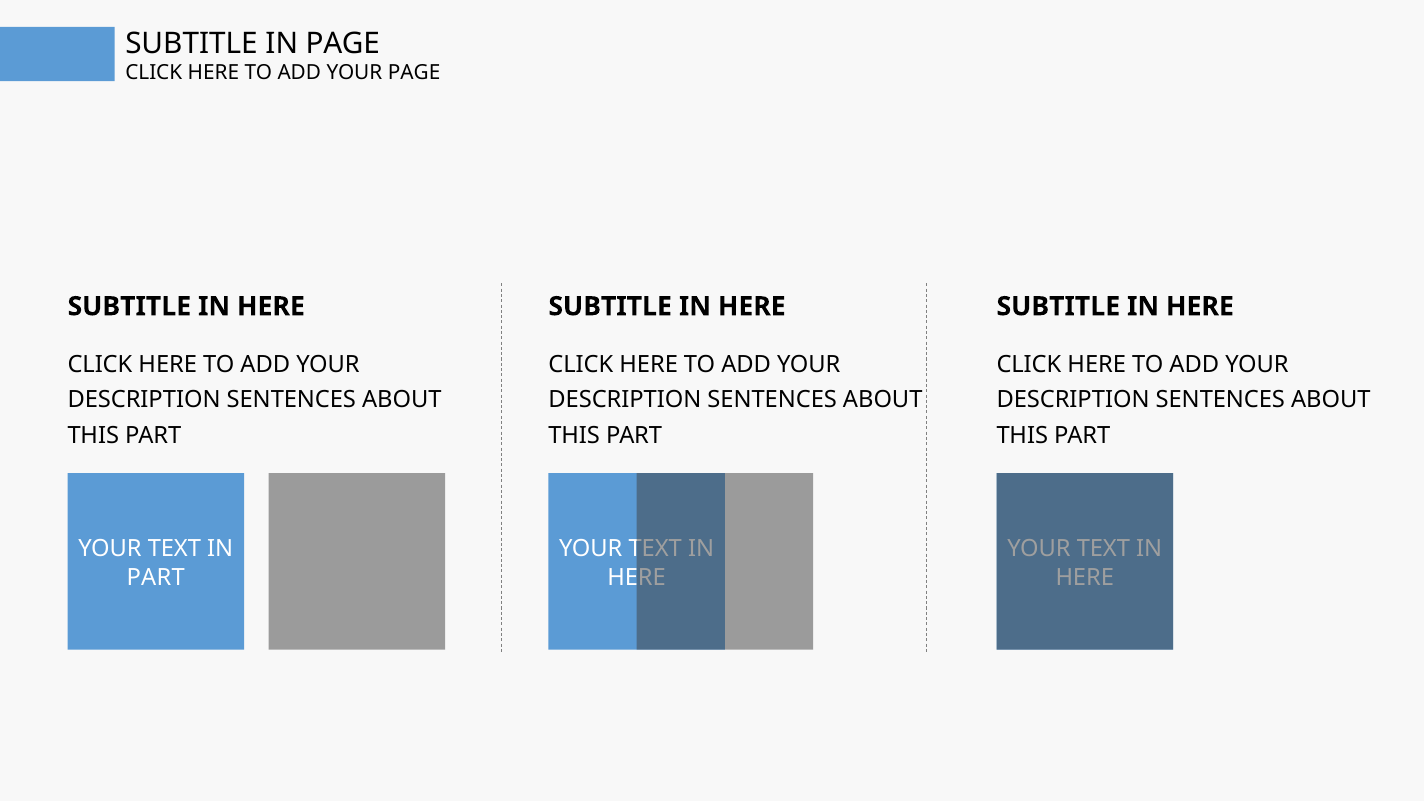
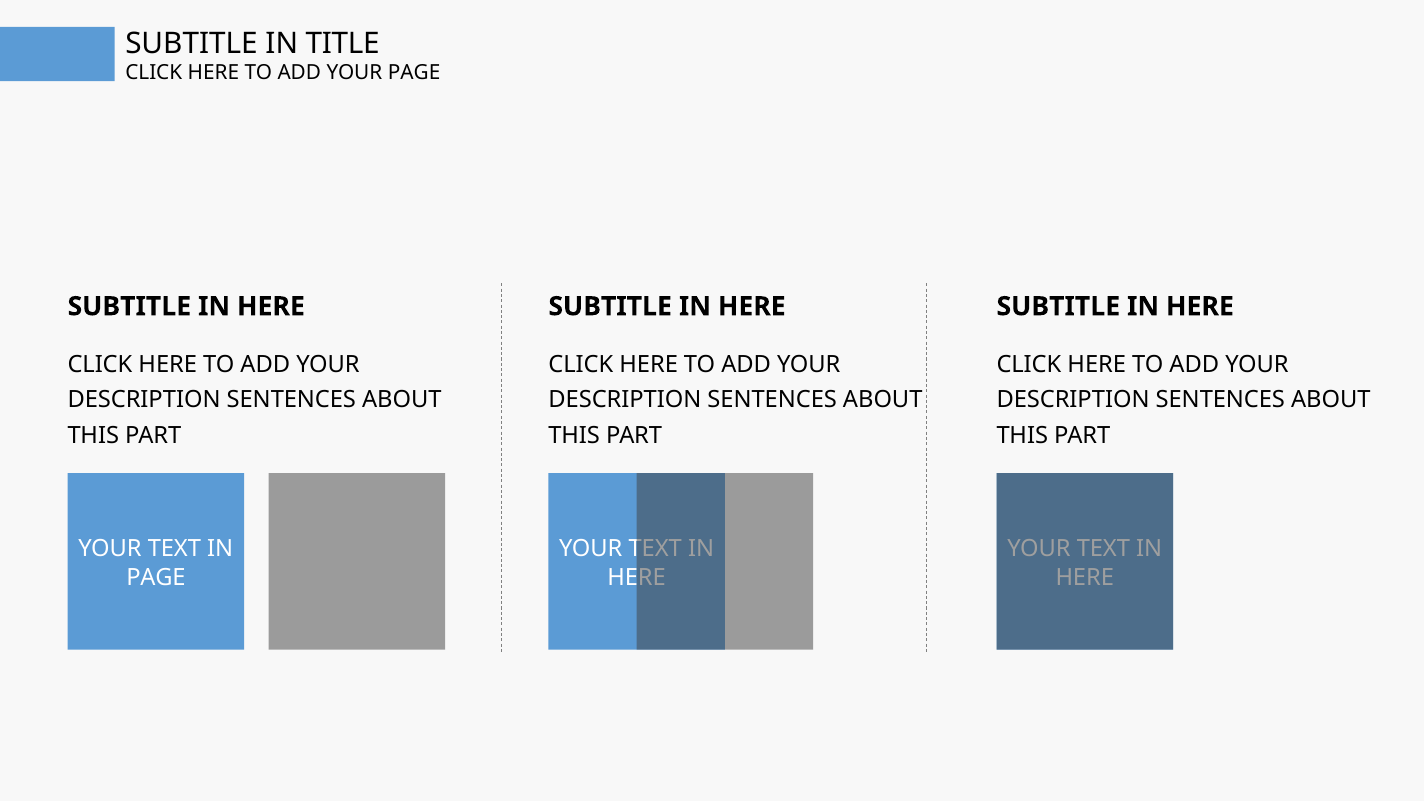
IN PAGE: PAGE -> TITLE
PART at (156, 577): PART -> PAGE
